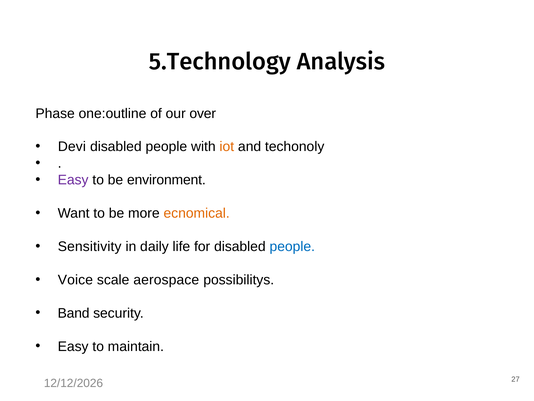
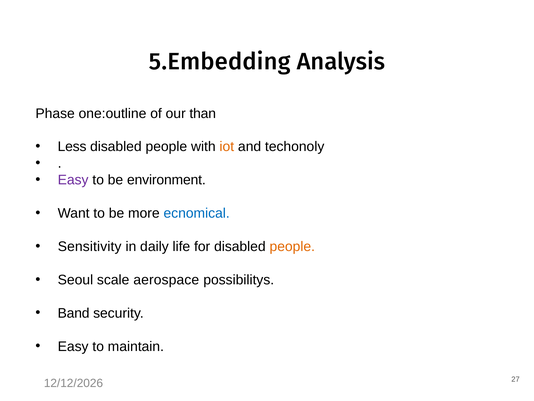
5.Technology: 5.Technology -> 5.Embedding
over: over -> than
Devi: Devi -> Less
ecnomical colour: orange -> blue
people at (292, 246) colour: blue -> orange
Voice: Voice -> Seoul
